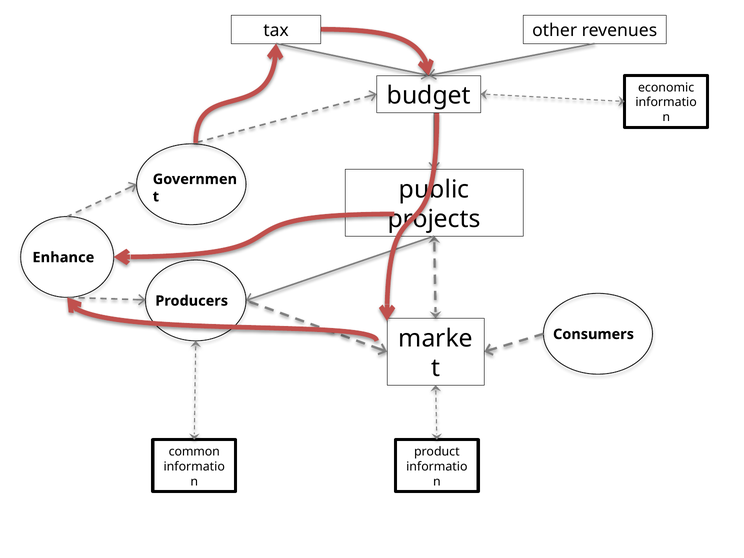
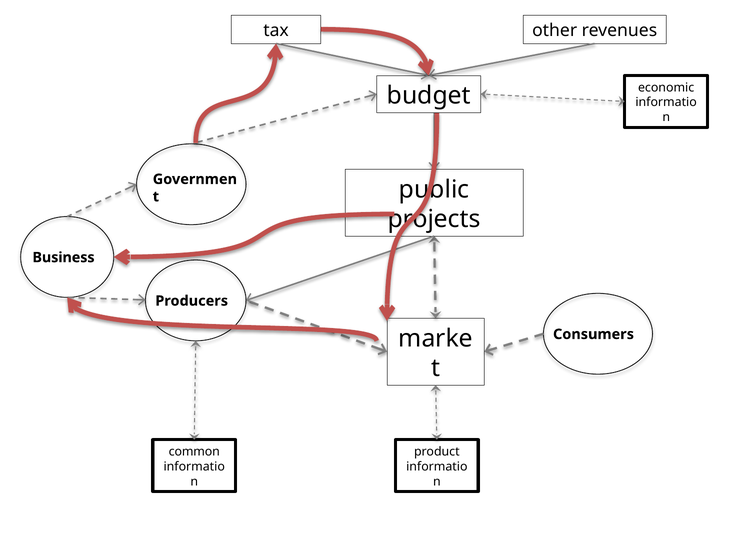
Enhance: Enhance -> Business
